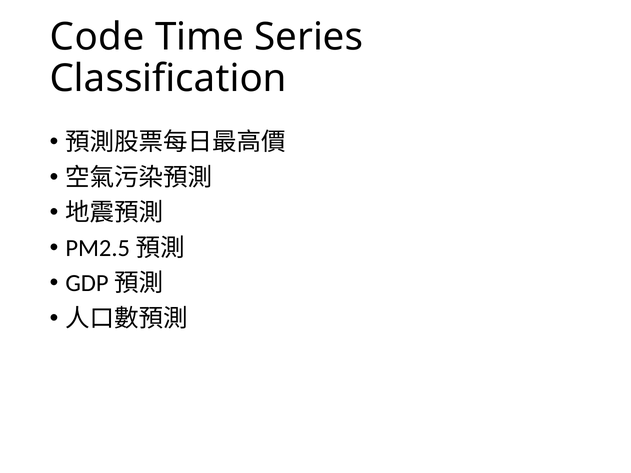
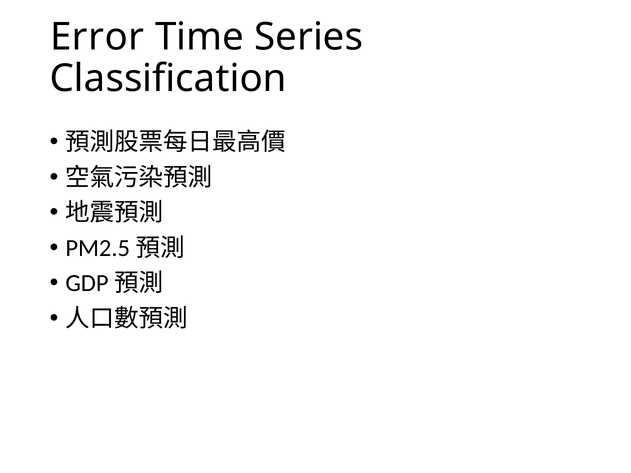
Code: Code -> Error
